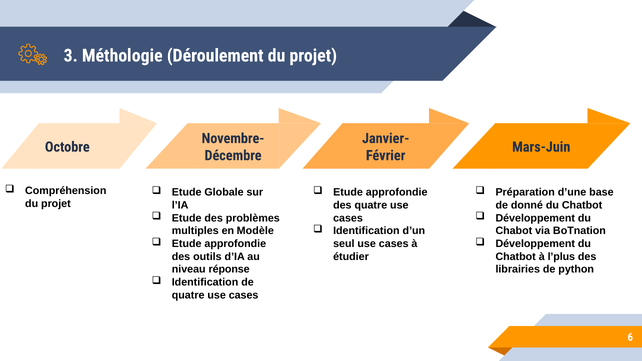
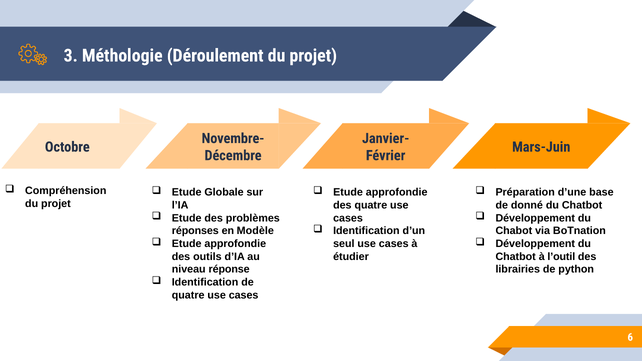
multiples: multiples -> réponses
l’plus: l’plus -> l’outil
